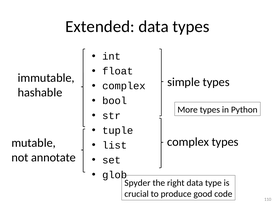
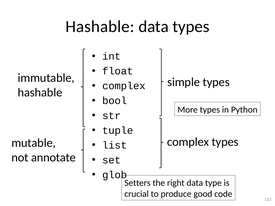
Extended at (100, 27): Extended -> Hashable
Spyder: Spyder -> Setters
